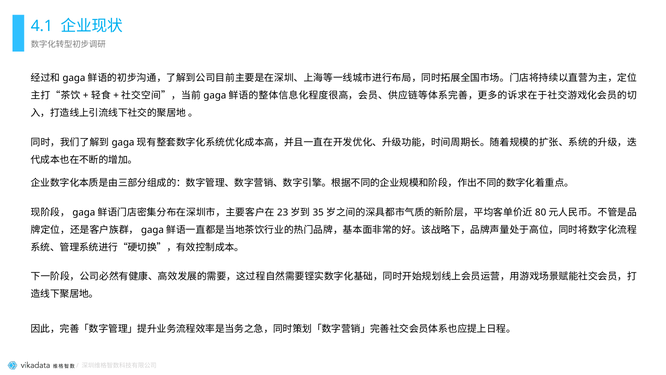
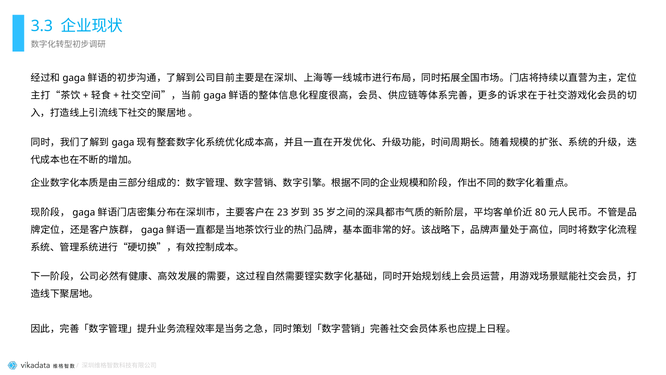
4.1: 4.1 -> 3.3
